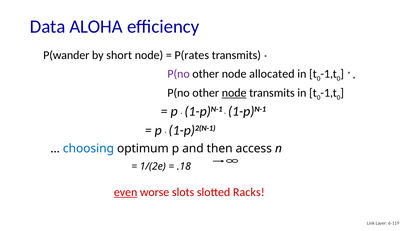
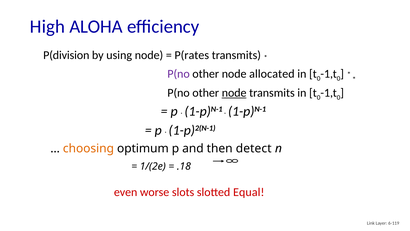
Data: Data -> High
P(wander: P(wander -> P(division
short: short -> using
choosing colour: blue -> orange
access: access -> detect
even underline: present -> none
Racks: Racks -> Equal
